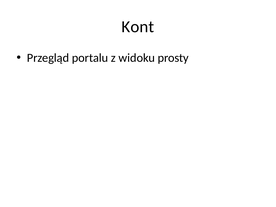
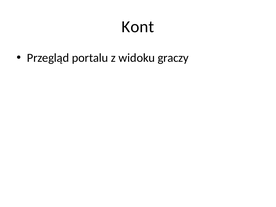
prosty: prosty -> graczy
